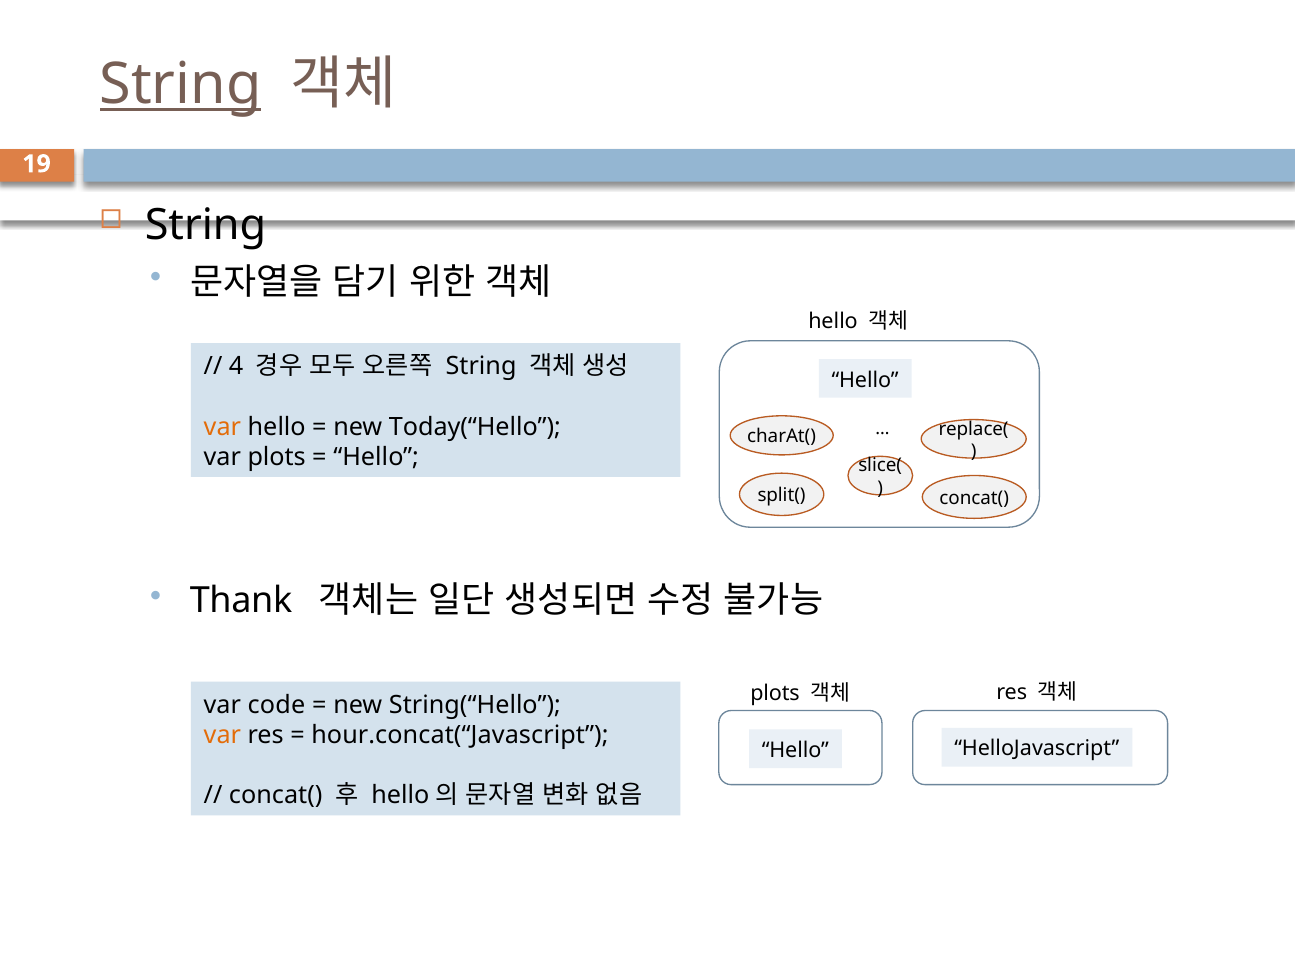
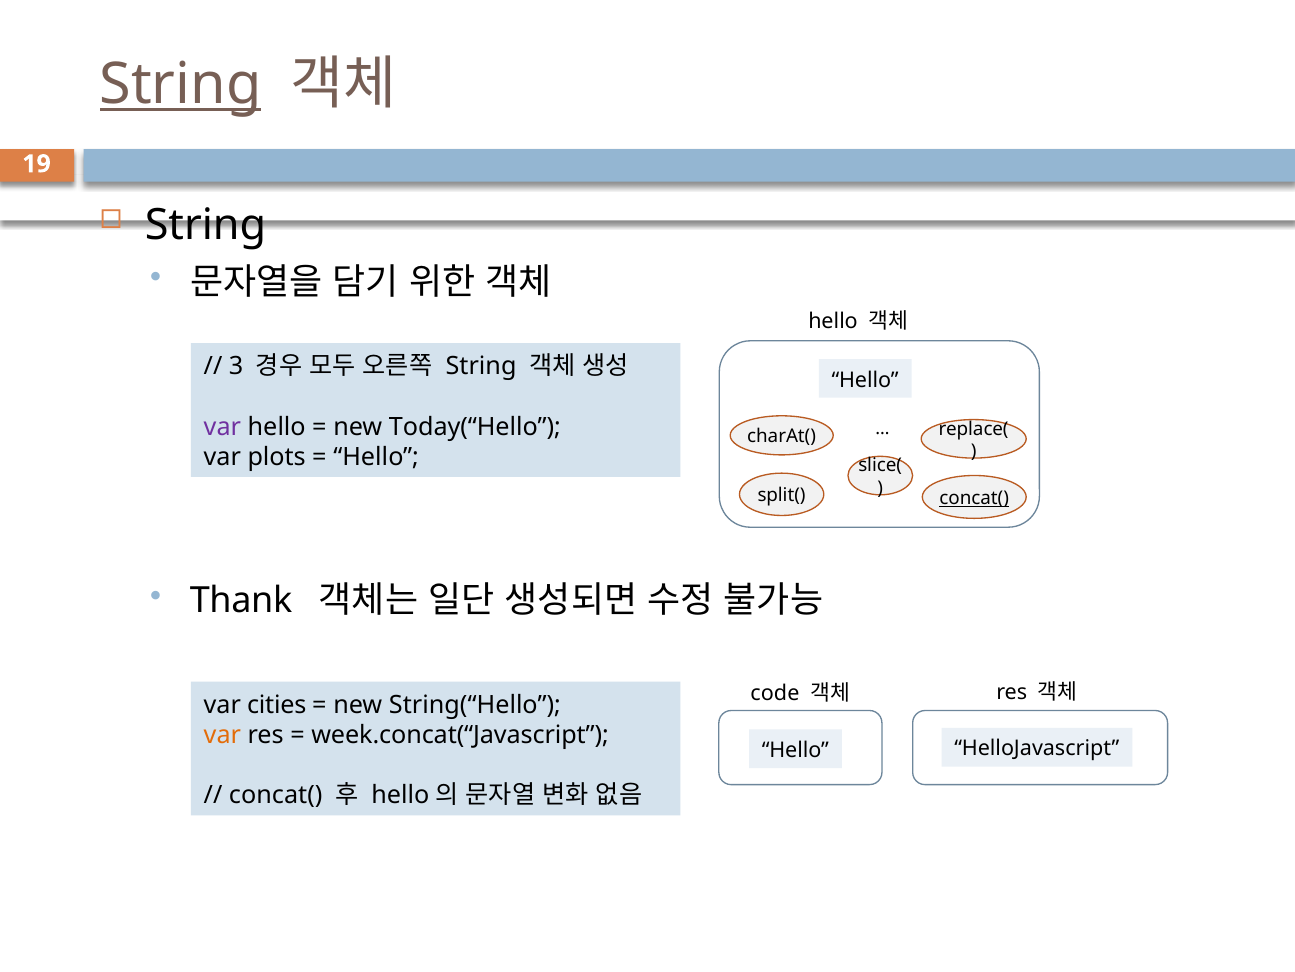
4: 4 -> 3
var at (222, 426) colour: orange -> purple
concat( at (974, 498) underline: none -> present
plots at (775, 693): plots -> code
code: code -> cities
hour.concat(“Javascript: hour.concat(“Javascript -> week.concat(“Javascript
